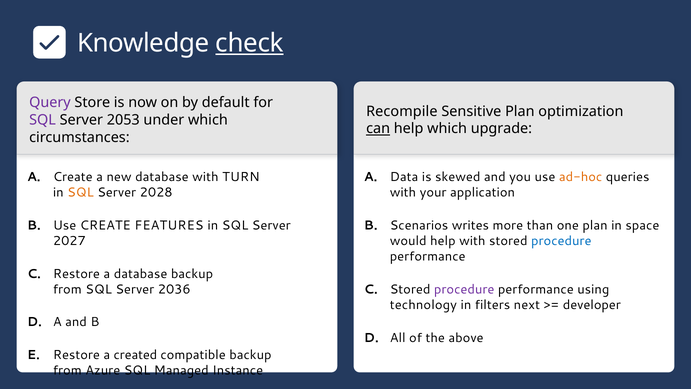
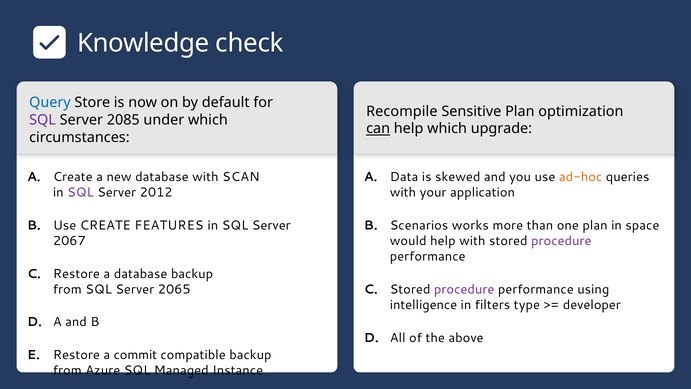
check underline: present -> none
Query colour: purple -> blue
2053: 2053 -> 2085
TURN: TURN -> SCAN
SQL at (80, 192) colour: orange -> purple
2028: 2028 -> 2012
writes: writes -> works
2027: 2027 -> 2067
procedure at (561, 241) colour: blue -> purple
2036: 2036 -> 2065
technology: technology -> intelligence
next: next -> type
created: created -> commit
